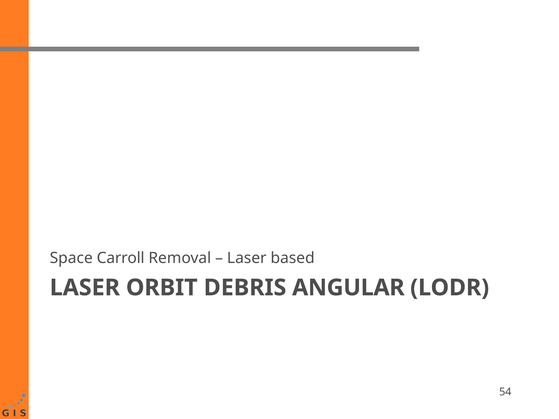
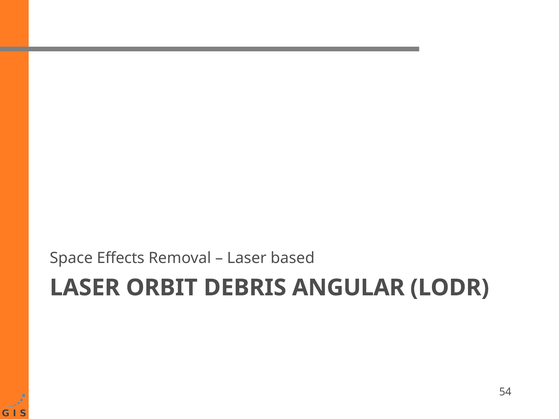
Carroll: Carroll -> Effects
